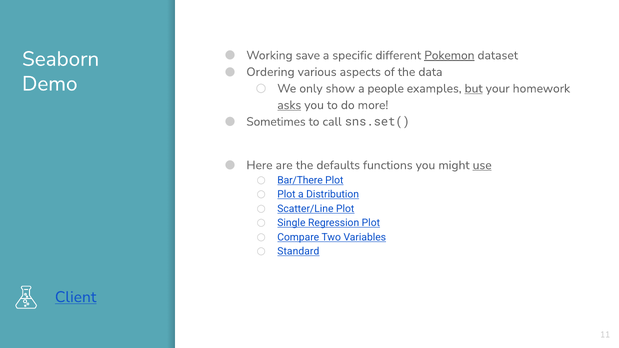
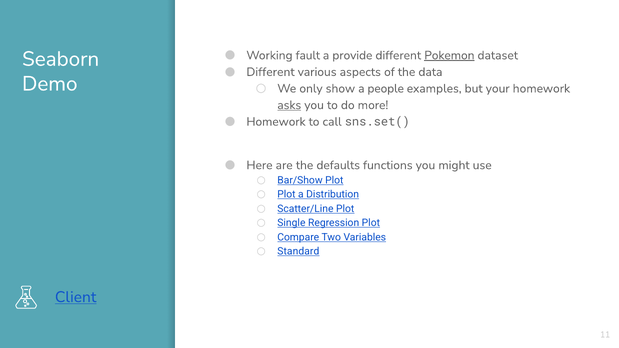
save: save -> fault
specific: specific -> provide
Ordering at (270, 72): Ordering -> Different
but underline: present -> none
Sometimes at (276, 122): Sometimes -> Homework
use underline: present -> none
Bar/There: Bar/There -> Bar/Show
